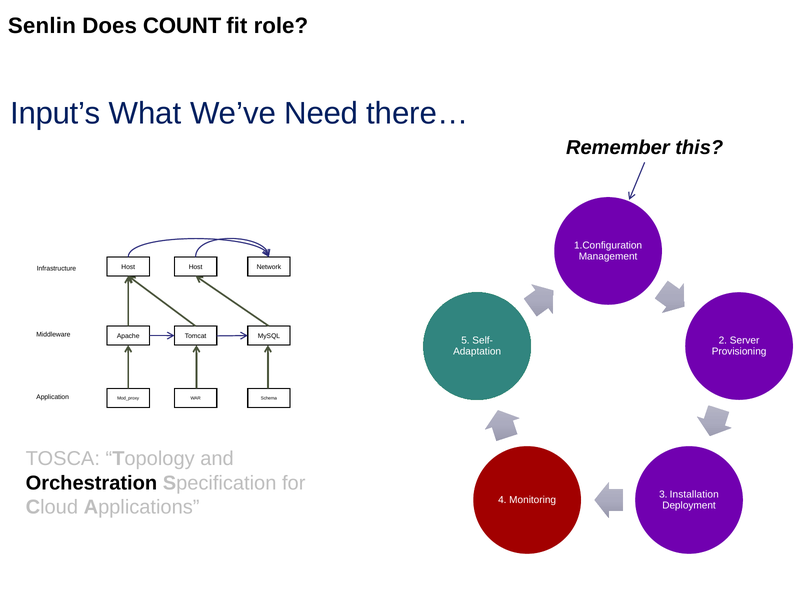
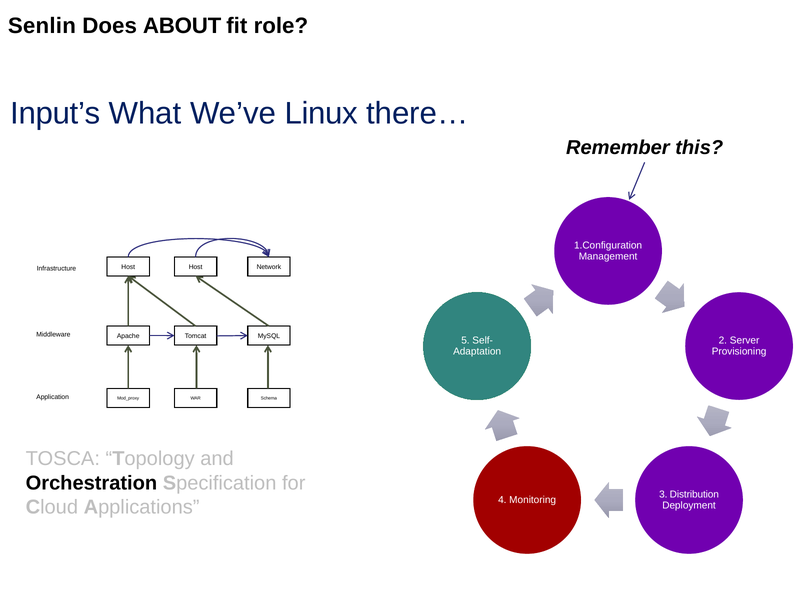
COUNT: COUNT -> ABOUT
Need: Need -> Linux
Installation: Installation -> Distribution
